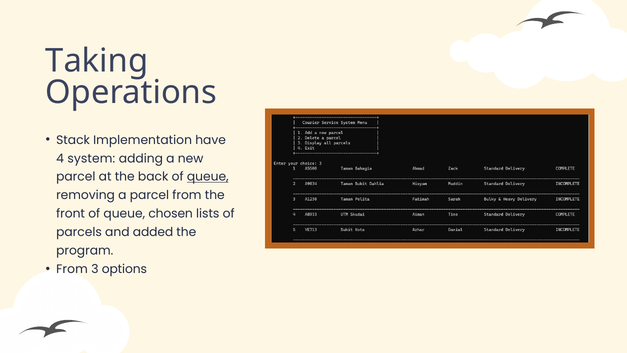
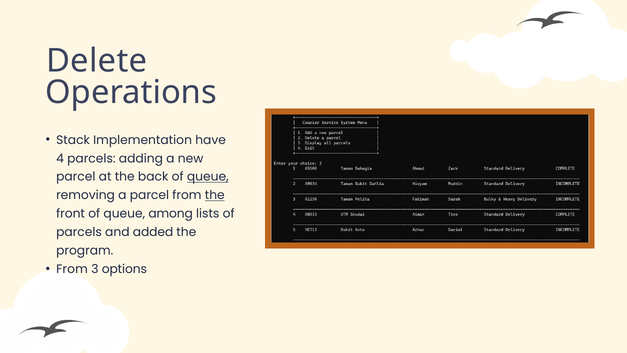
Taking: Taking -> Delete
4 system: system -> parcels
the at (215, 195) underline: none -> present
chosen: chosen -> among
